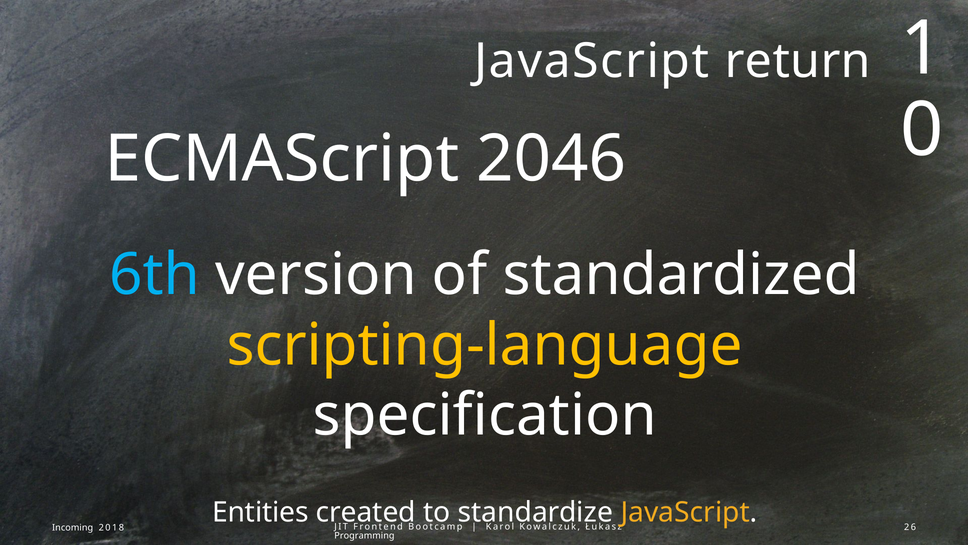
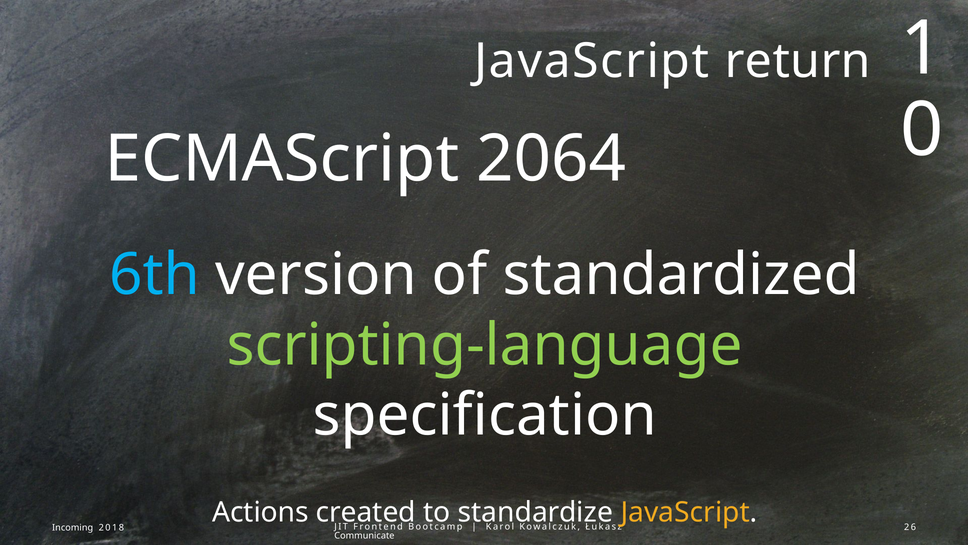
2046: 2046 -> 2064
scripting-language colour: yellow -> light green
Entities: Entities -> Actions
Programming: Programming -> Communicate
